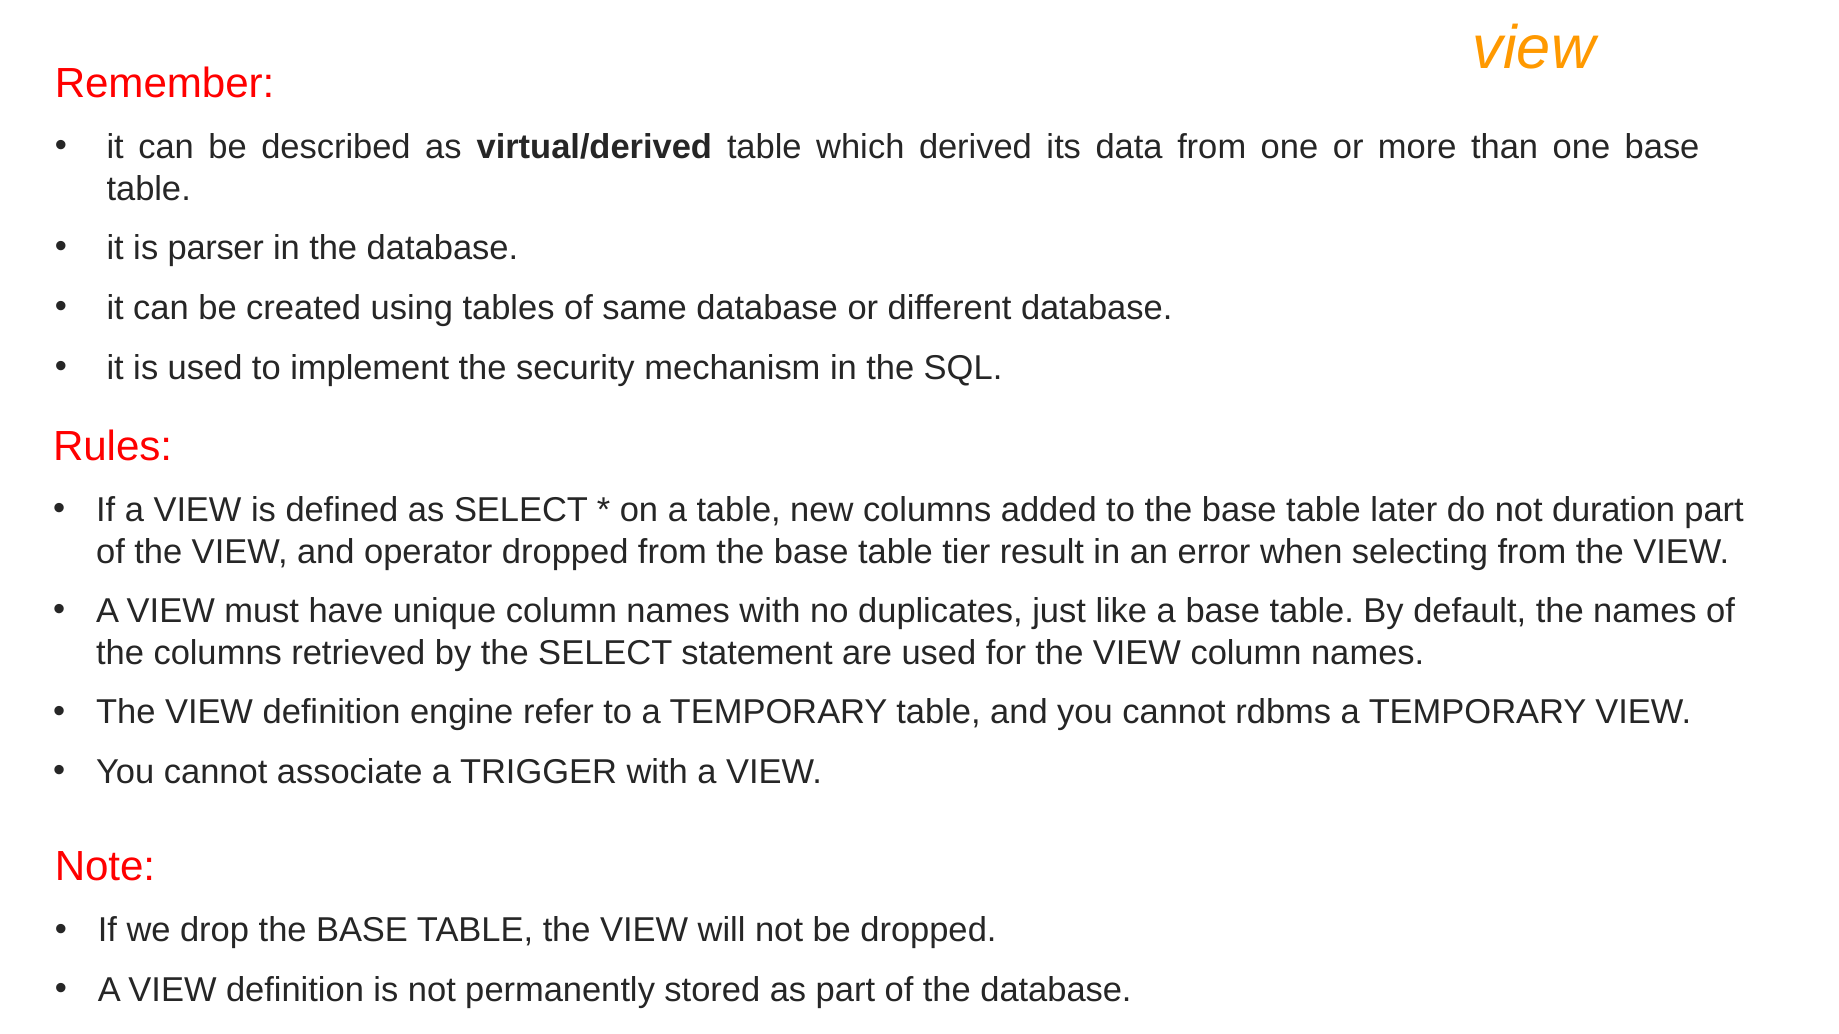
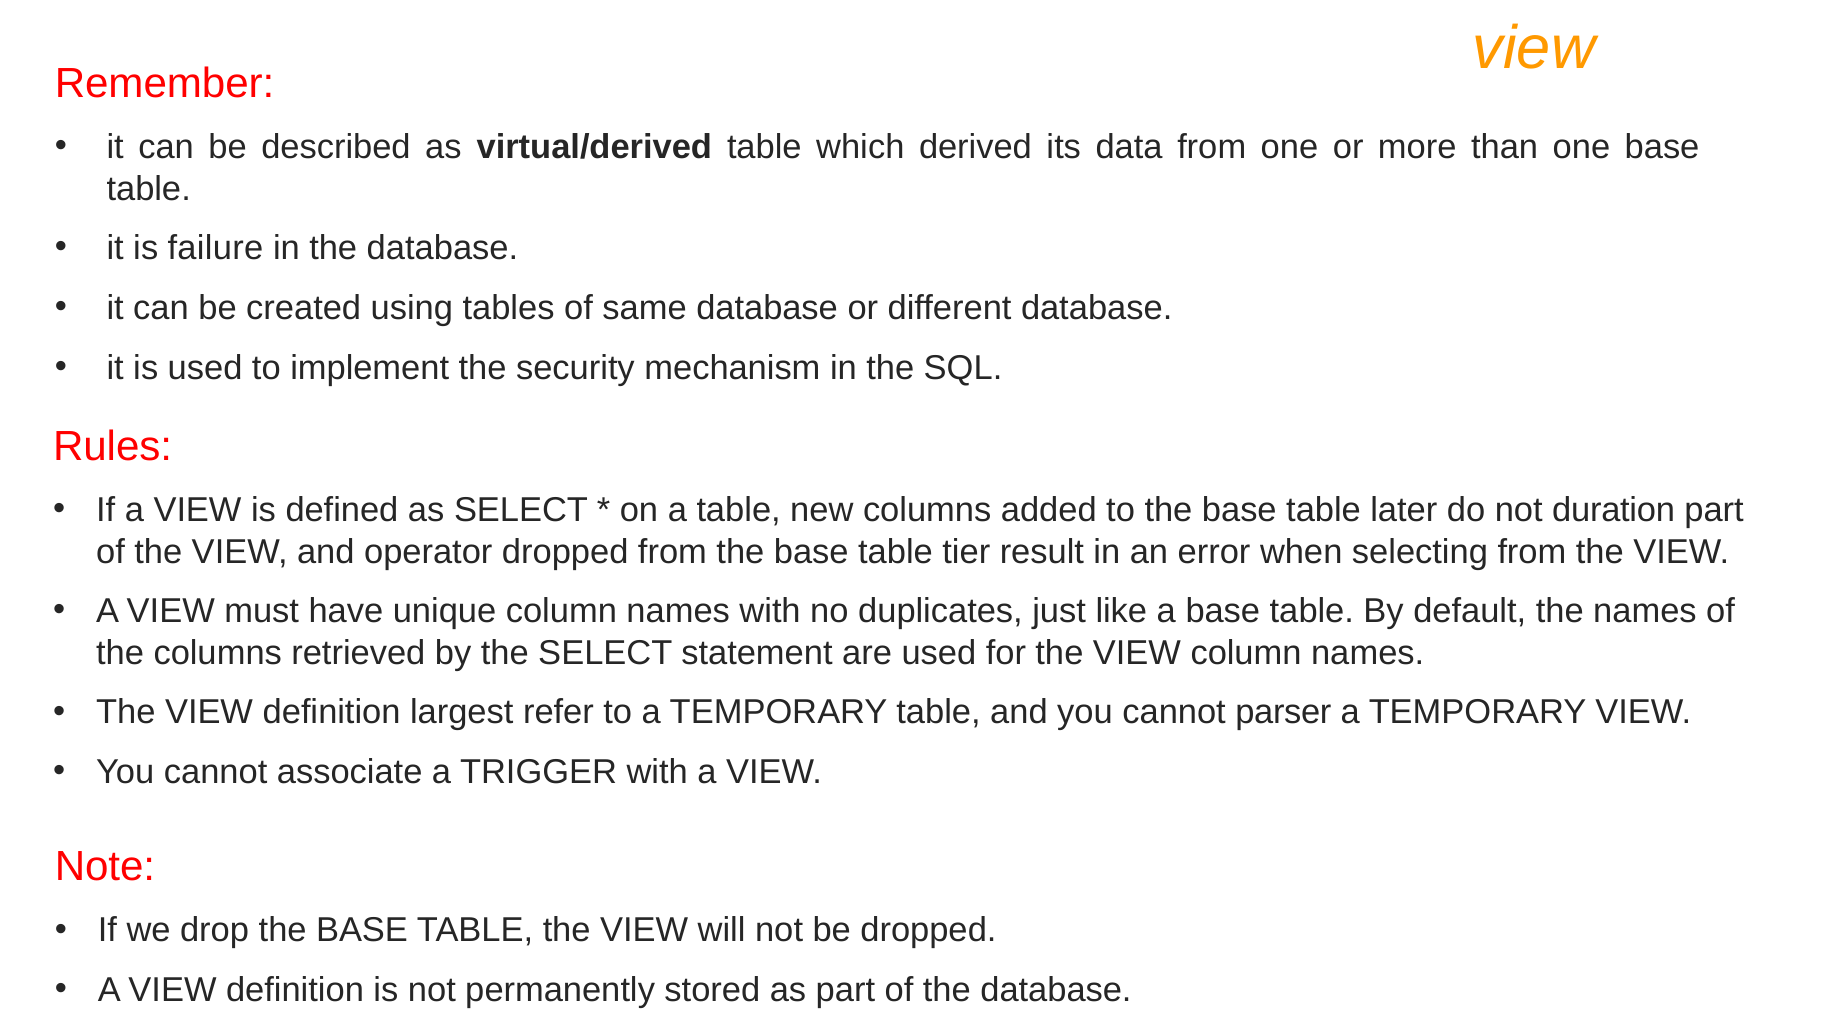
parser: parser -> failure
engine: engine -> largest
rdbms: rdbms -> parser
